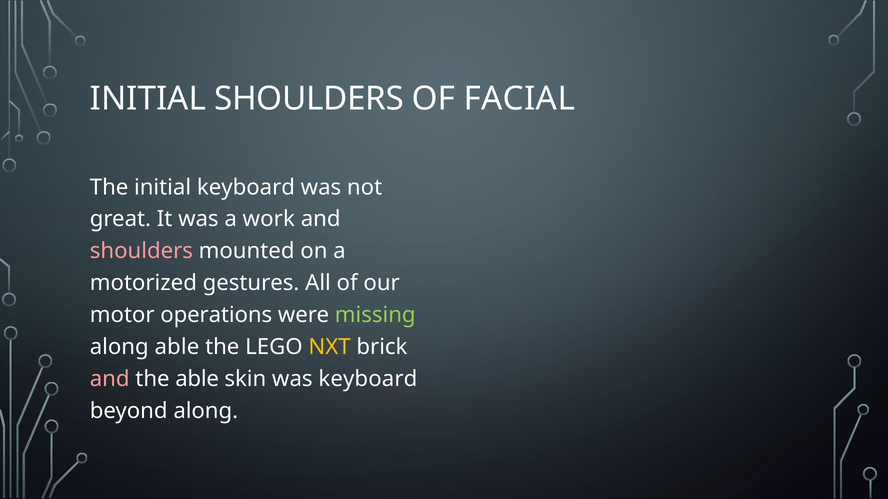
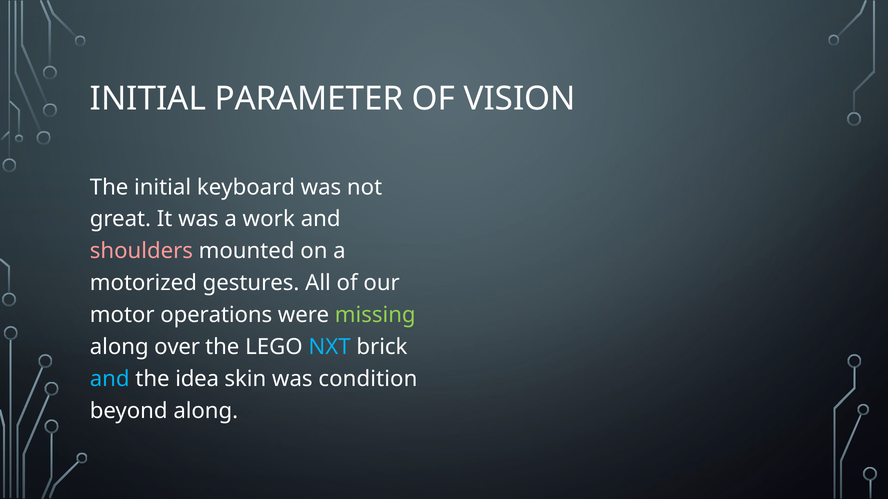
INITIAL SHOULDERS: SHOULDERS -> PARAMETER
FACIAL: FACIAL -> VISION
along able: able -> over
NXT colour: yellow -> light blue
and at (110, 379) colour: pink -> light blue
the able: able -> idea
was keyboard: keyboard -> condition
